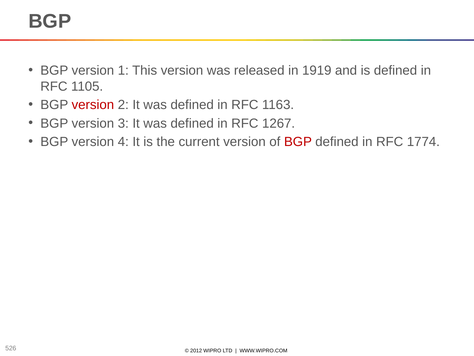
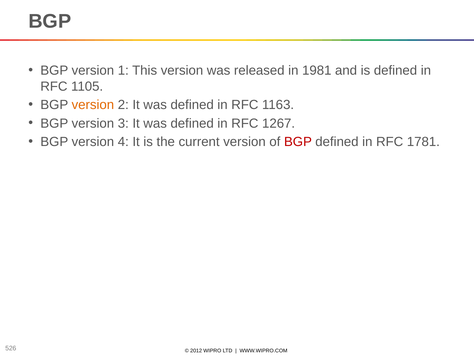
1919: 1919 -> 1981
version at (93, 105) colour: red -> orange
1774: 1774 -> 1781
